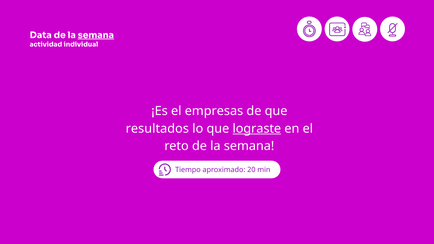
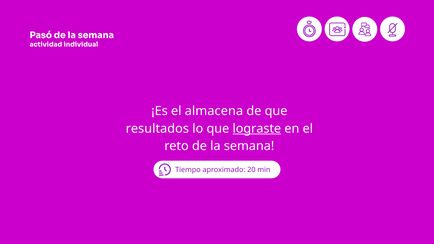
Data: Data -> Pasó
semana at (96, 35) underline: present -> none
empresas: empresas -> almacena
